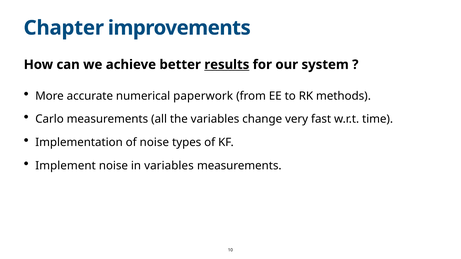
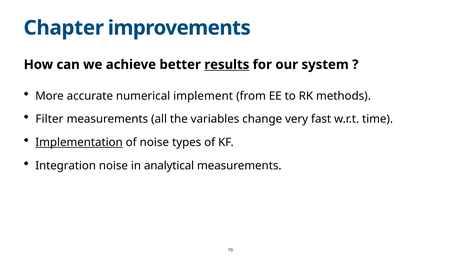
paperwork: paperwork -> implement
Carlo: Carlo -> Filter
Implementation underline: none -> present
Implement: Implement -> Integration
in variables: variables -> analytical
